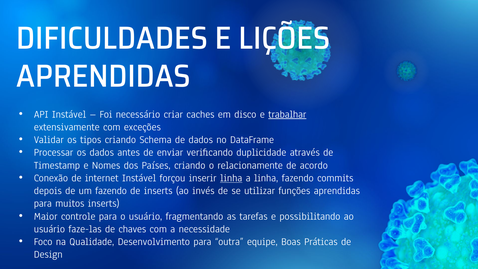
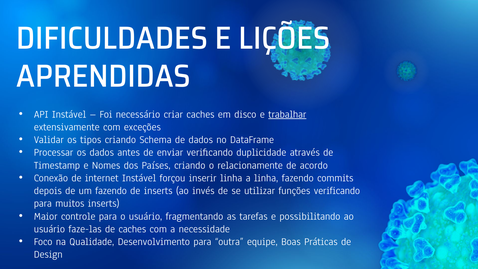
linha at (231, 178) underline: present -> none
funções aprendidas: aprendidas -> verificando
de chaves: chaves -> caches
